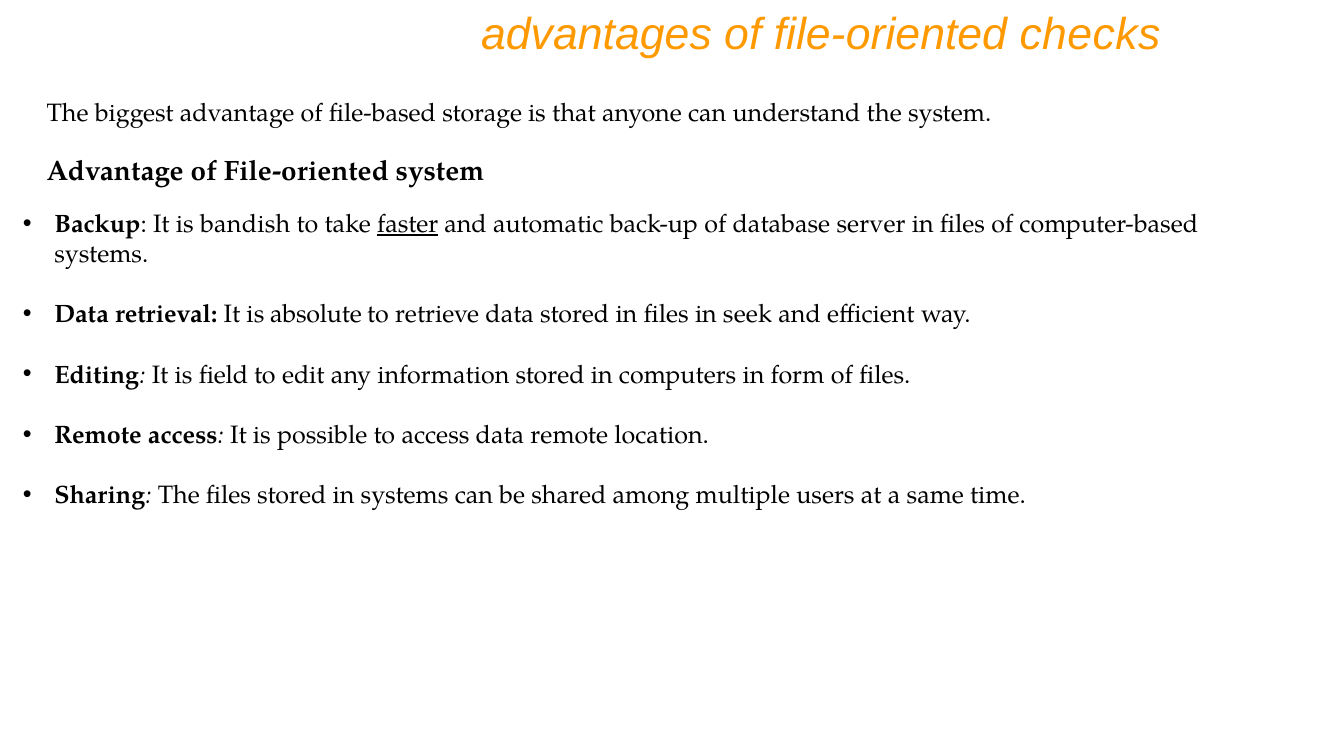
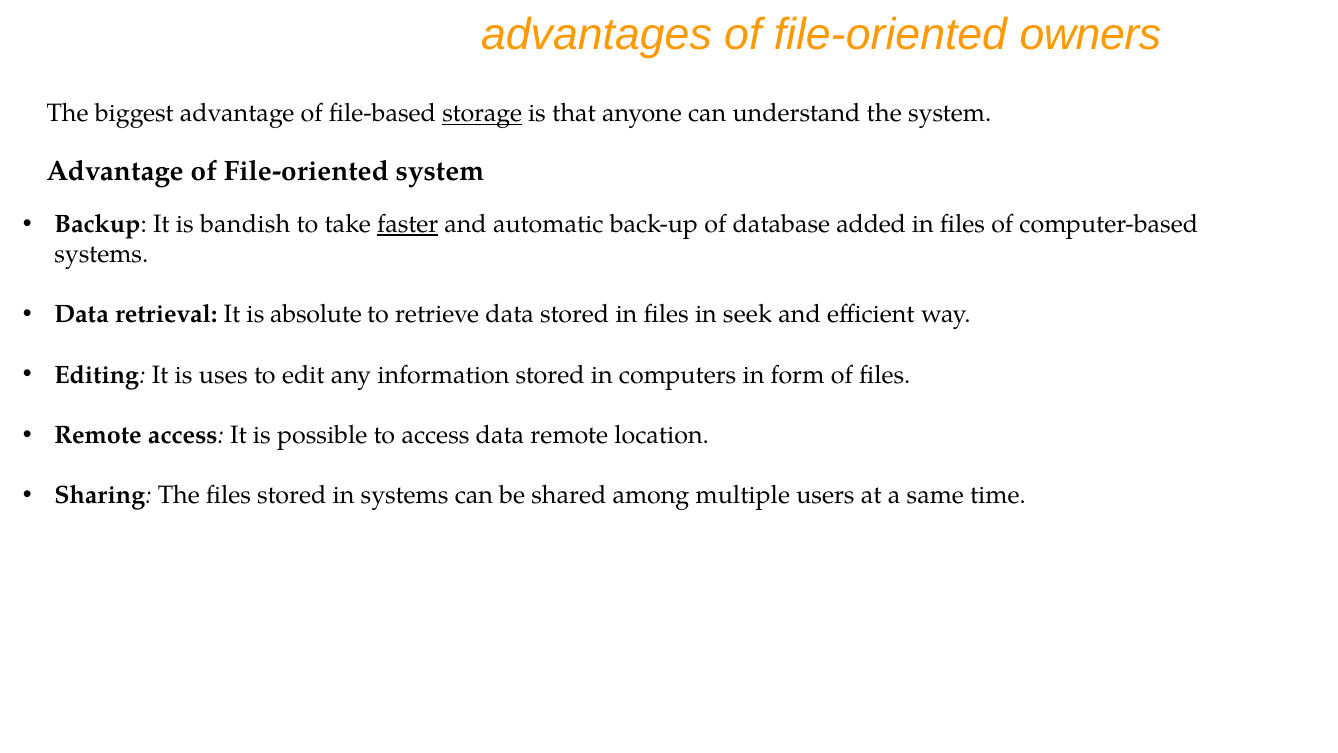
checks: checks -> owners
storage underline: none -> present
server: server -> added
field: field -> uses
